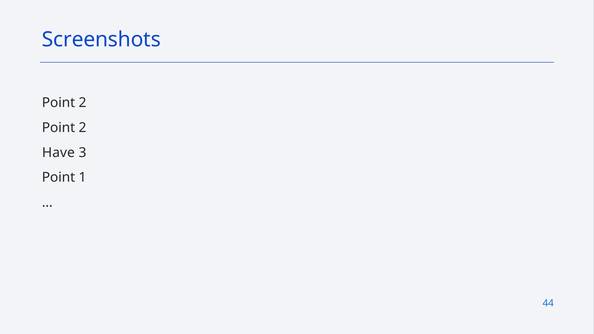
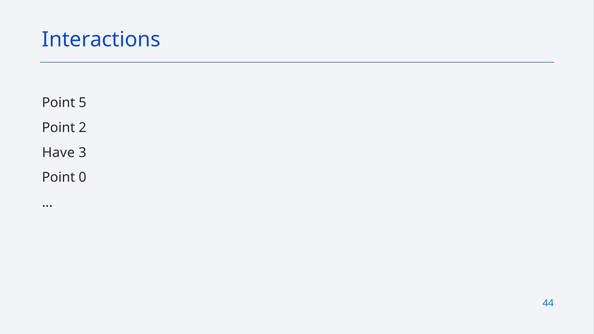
Screenshots: Screenshots -> Interactions
2 at (83, 103): 2 -> 5
1: 1 -> 0
